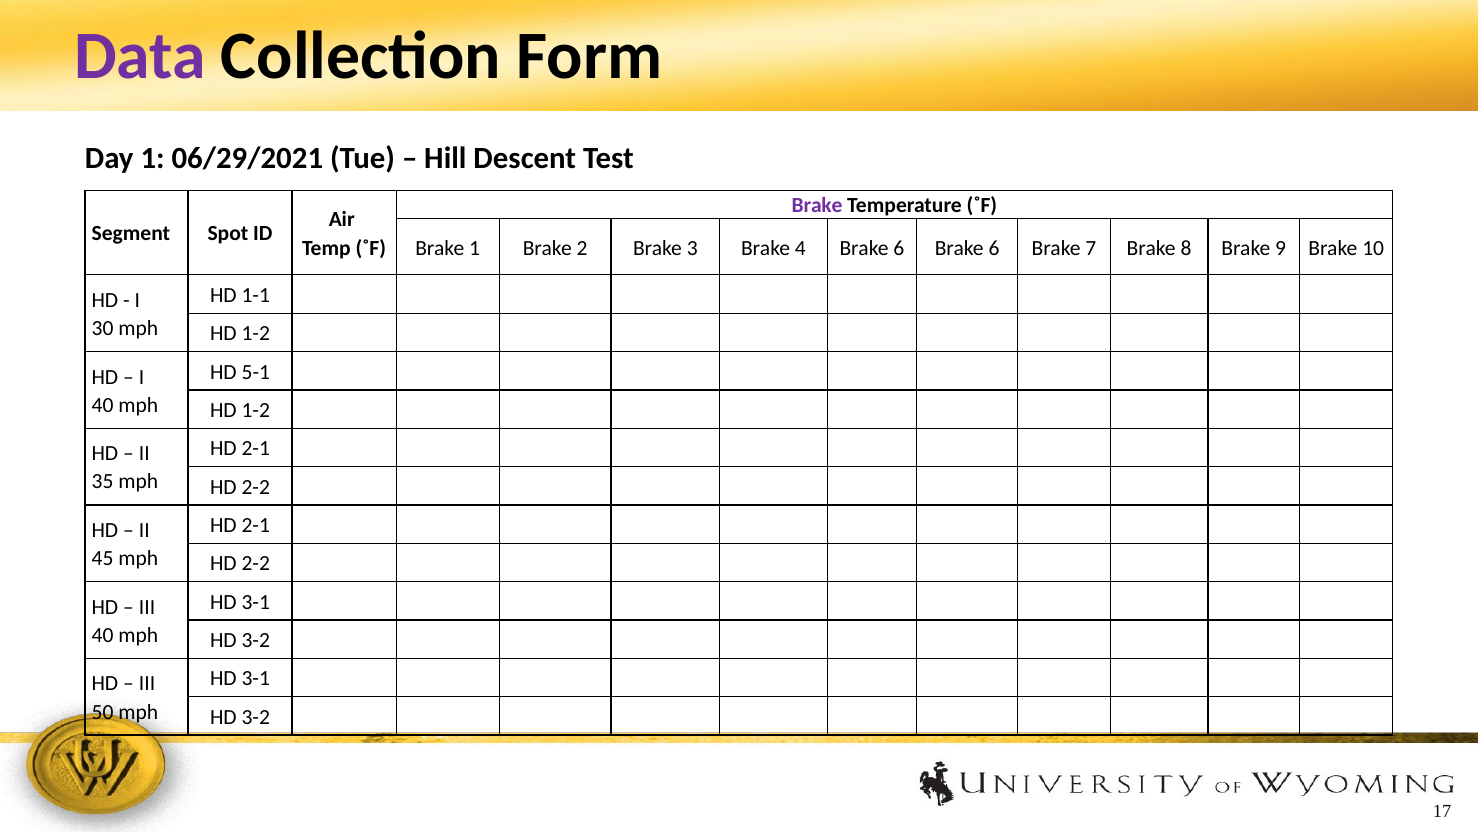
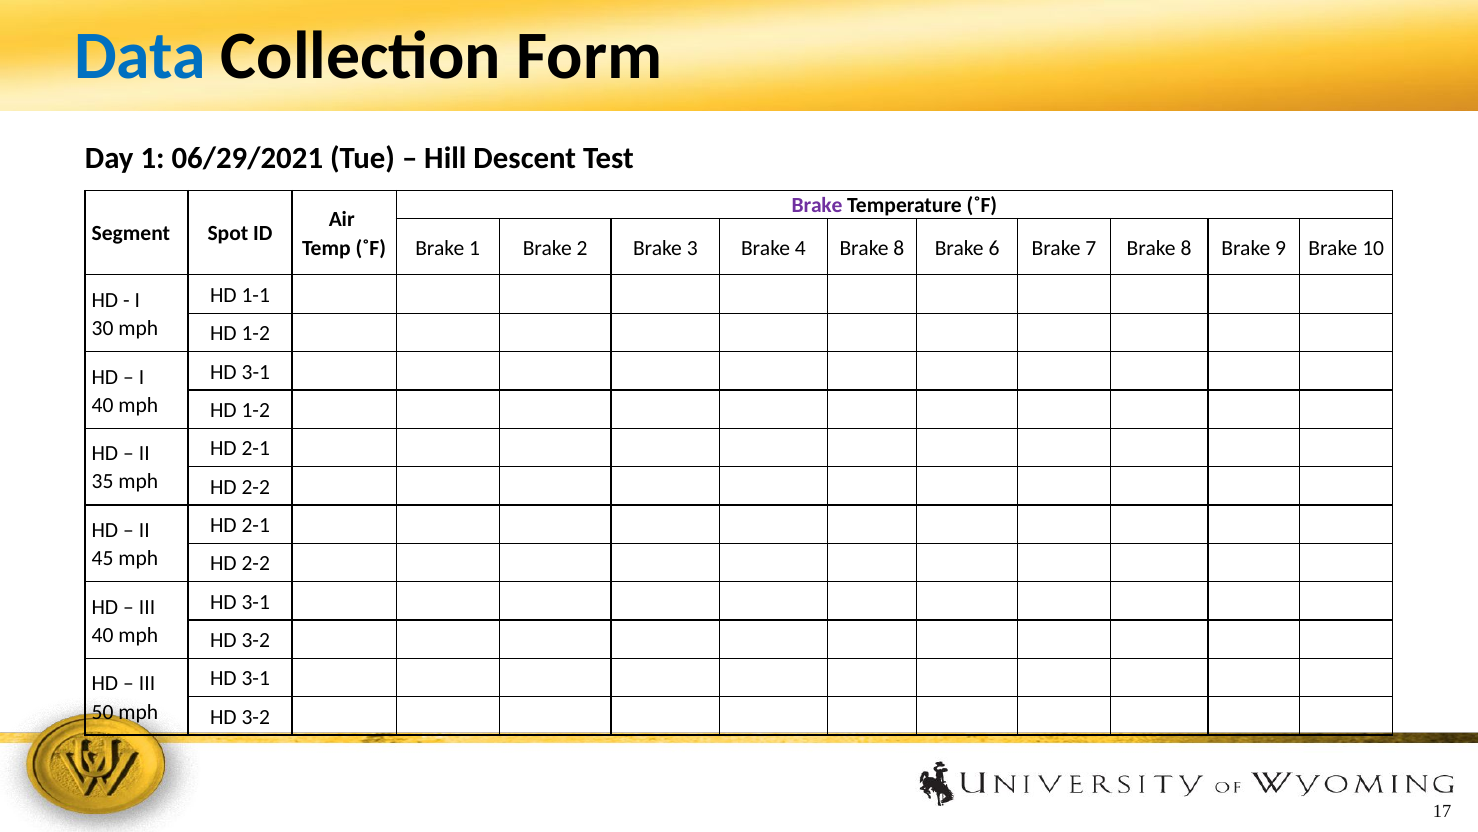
Data colour: purple -> blue
4 Brake 6: 6 -> 8
5-1 at (256, 372): 5-1 -> 3-1
